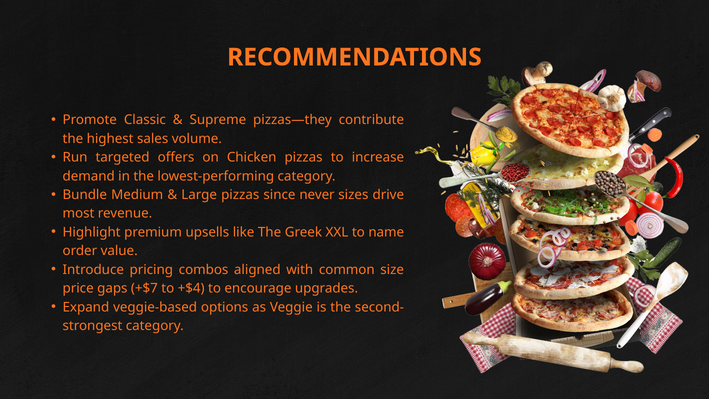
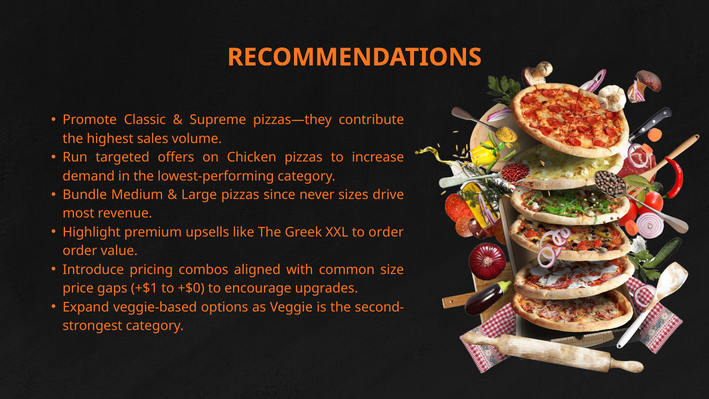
to name: name -> order
+$7: +$7 -> +$1
+$4: +$4 -> +$0
